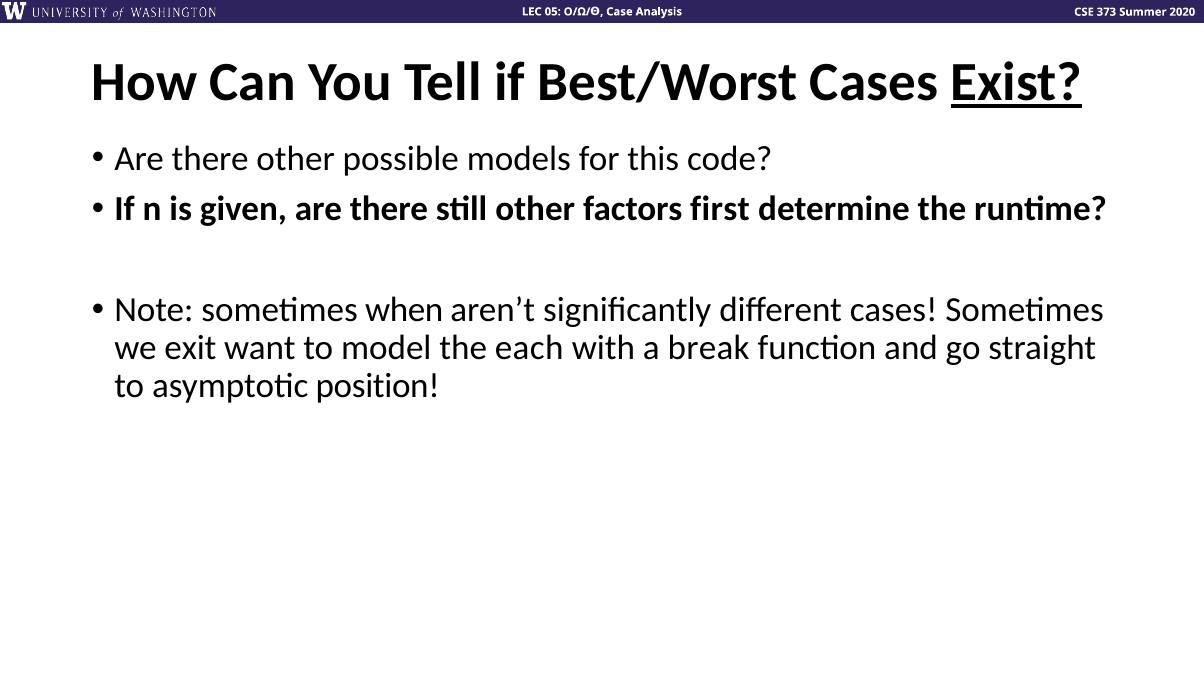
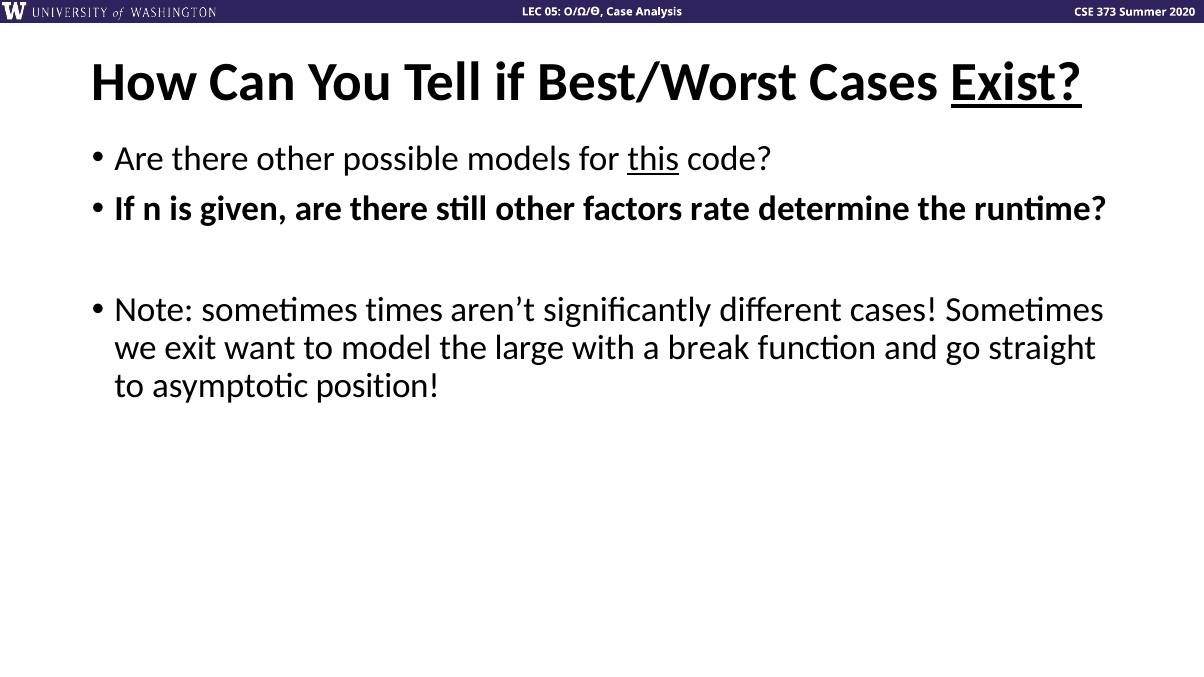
this underline: none -> present
first: first -> rate
when: when -> times
each: each -> large
